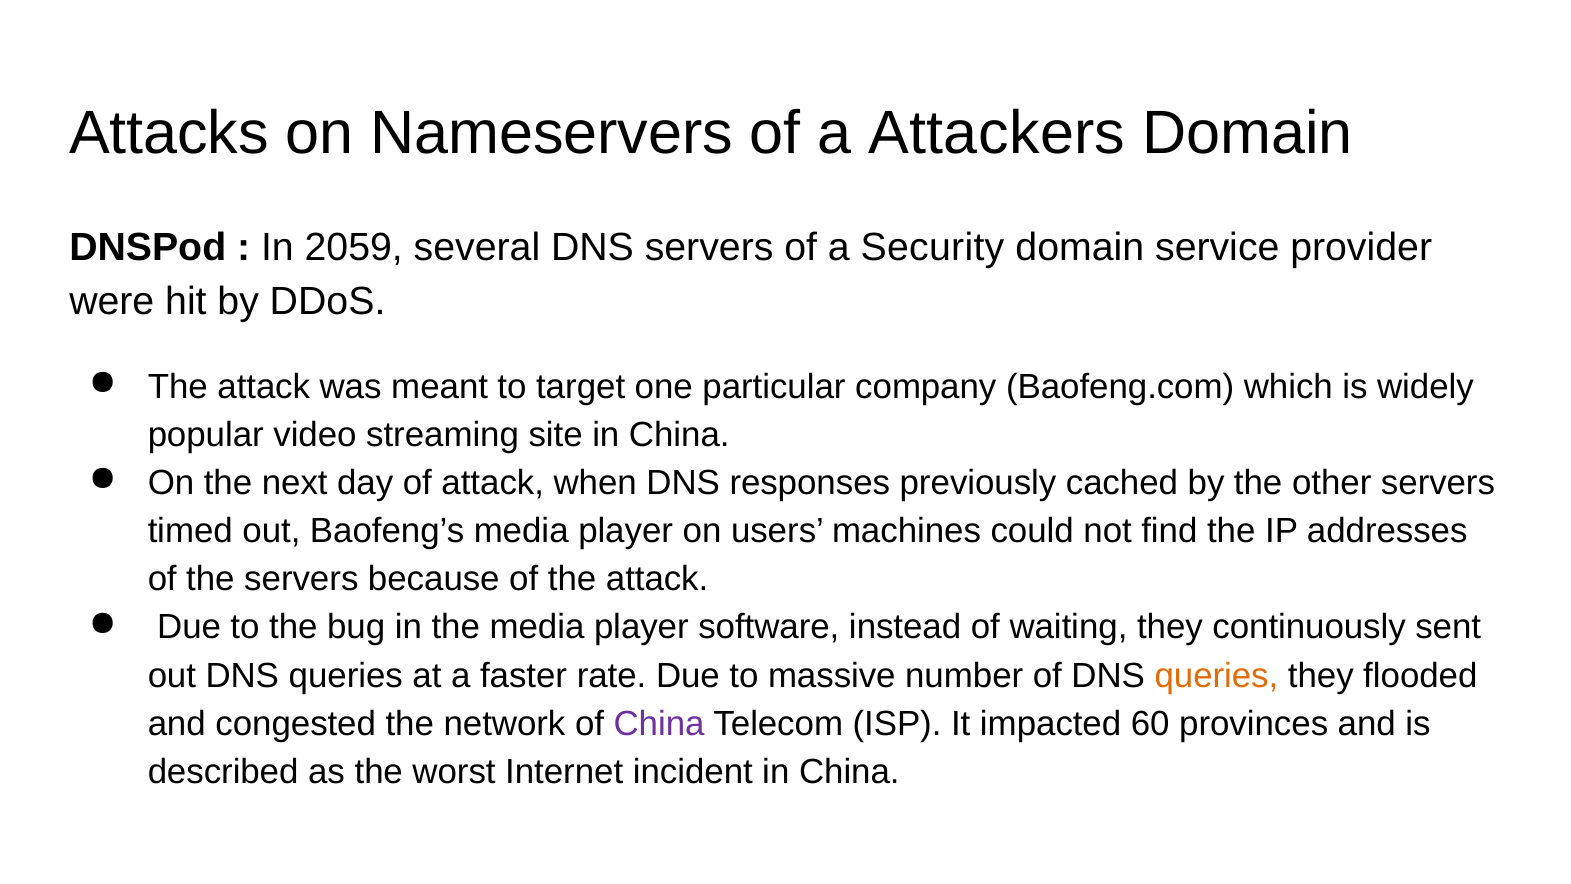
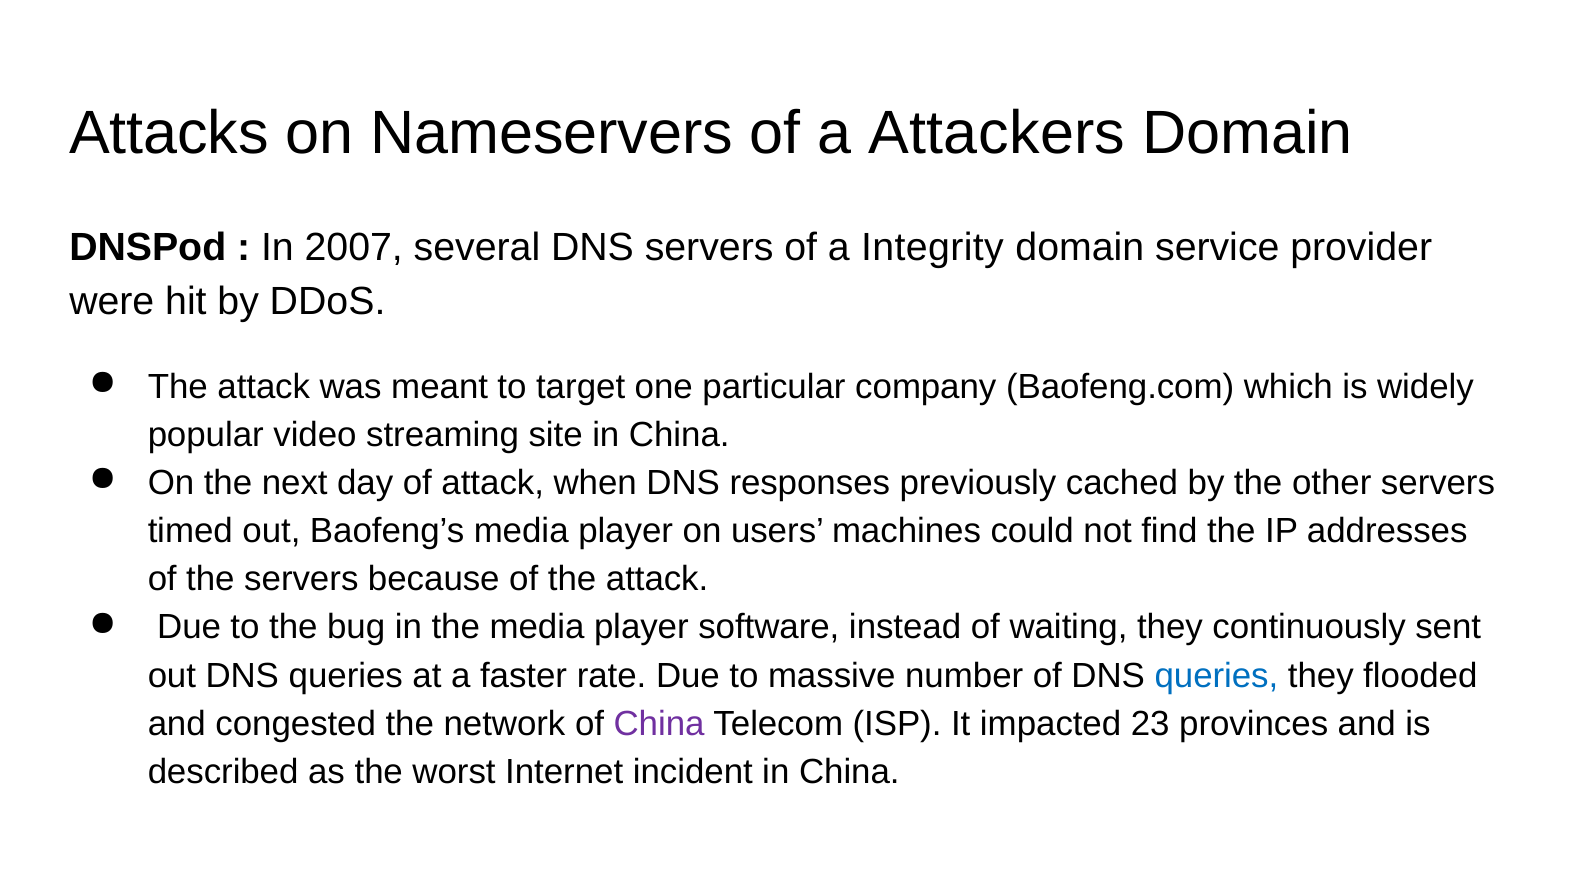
2059: 2059 -> 2007
Security: Security -> Integrity
queries at (1216, 675) colour: orange -> blue
60: 60 -> 23
